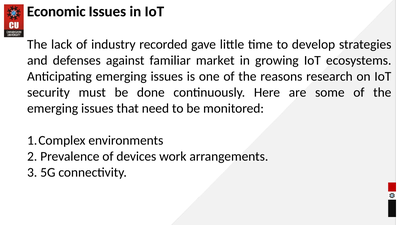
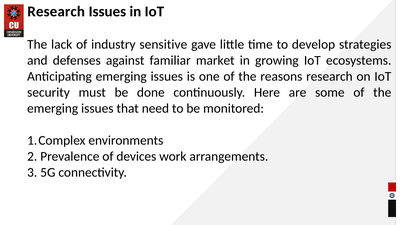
Economic at (56, 12): Economic -> Research
recorded: recorded -> sensitive
